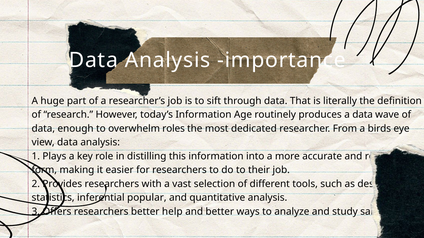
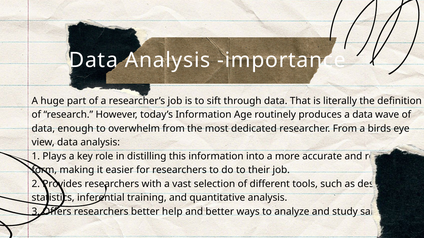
overwhelm roles: roles -> from
popular: popular -> training
